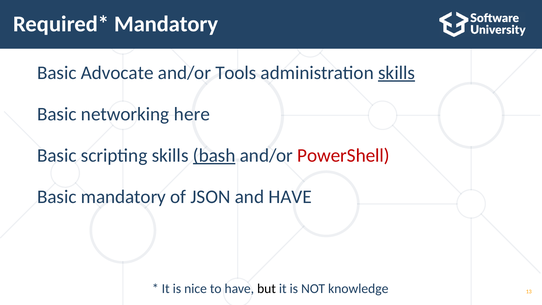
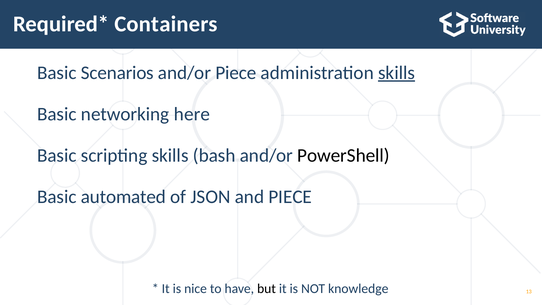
Mandatory at (166, 24): Mandatory -> Containers
Advocate: Advocate -> Scenarios
and/or Tools: Tools -> Piece
bash underline: present -> none
PowerShell colour: red -> black
mandatory at (123, 197): mandatory -> automated
and HAVE: HAVE -> PIECE
